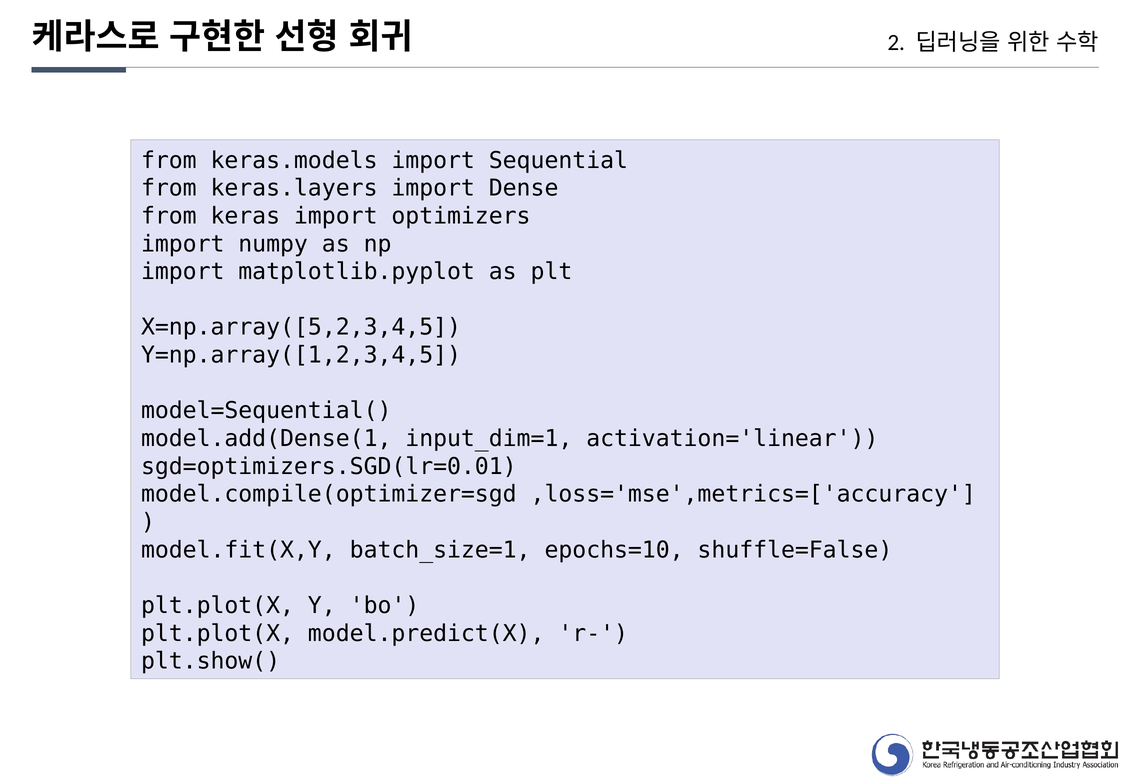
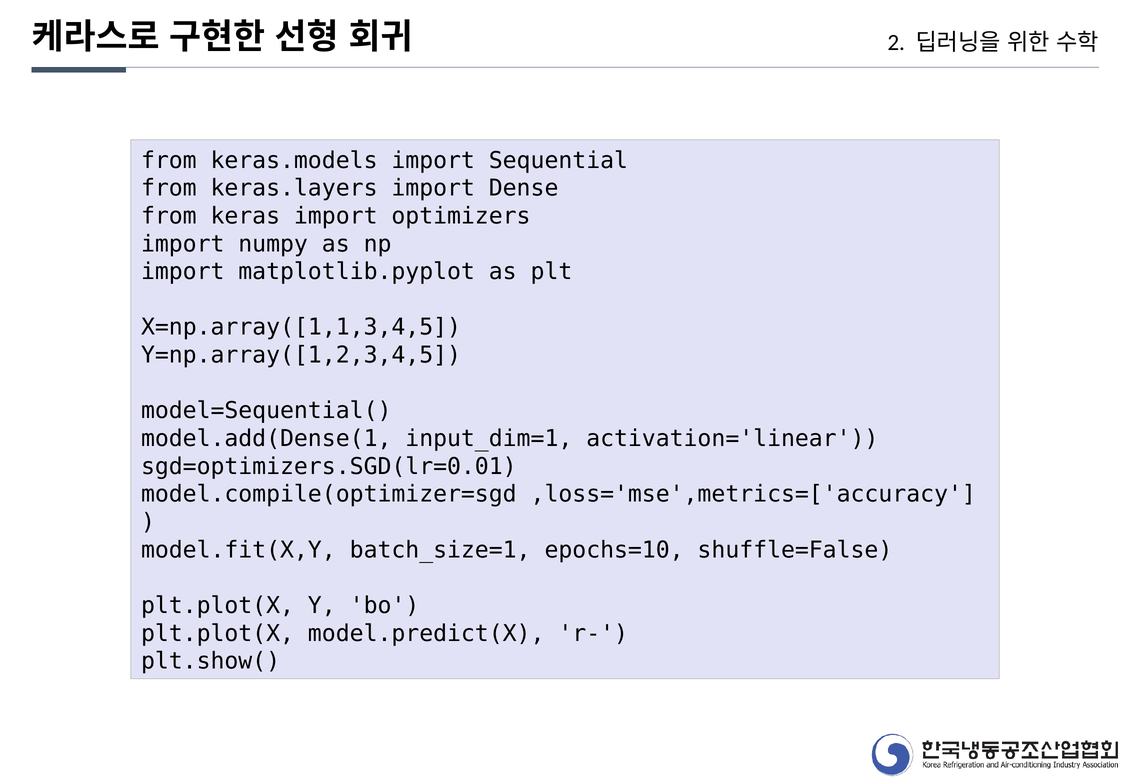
X=np.array([5,2,3,4,5: X=np.array([5,2,3,4,5 -> X=np.array([1,1,3,4,5
